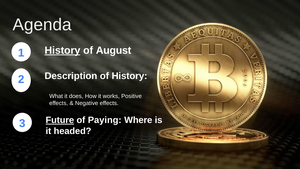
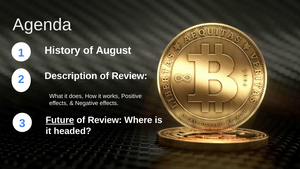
History at (62, 50) underline: present -> none
Description of History: History -> Review
Paying at (105, 120): Paying -> Review
